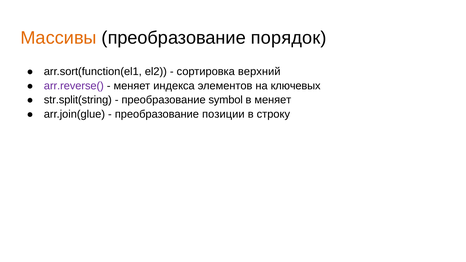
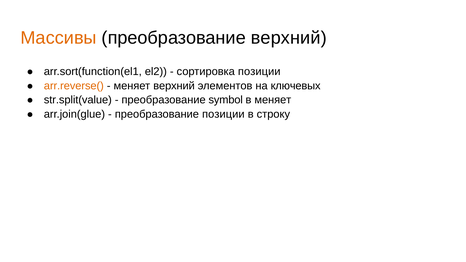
преобразование порядок: порядок -> верхний
сортировка верхний: верхний -> позиции
arr.reverse( colour: purple -> orange
меняет индекса: индекса -> верхний
str.split(string: str.split(string -> str.split(value
